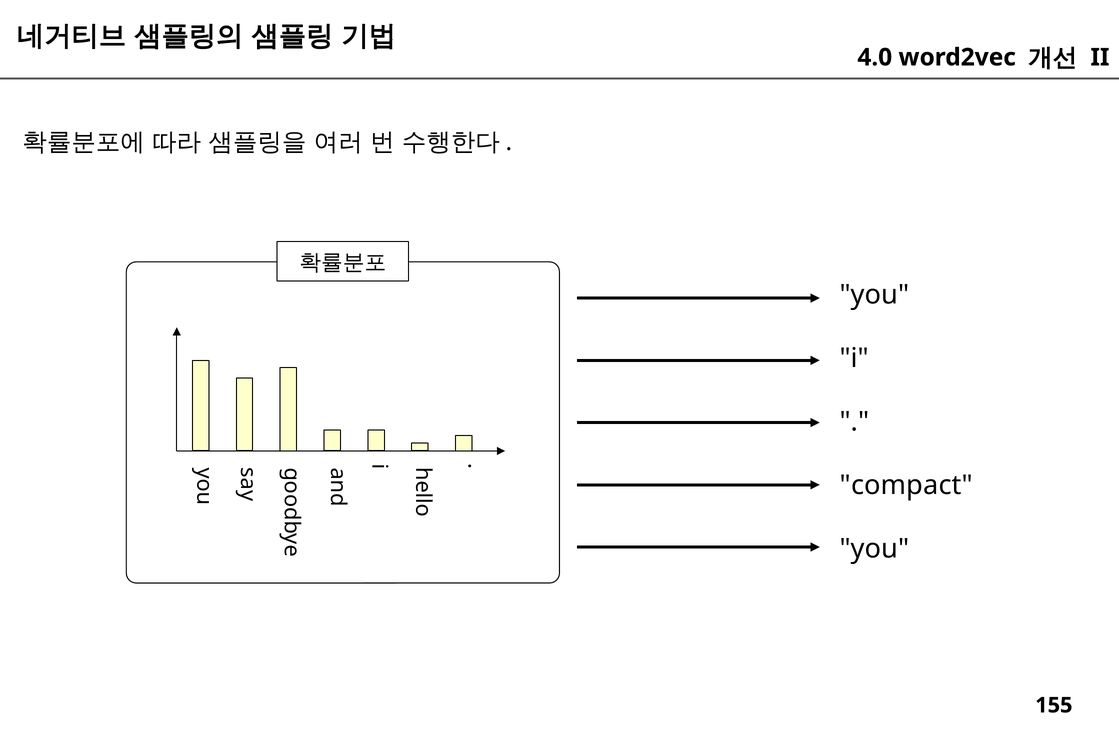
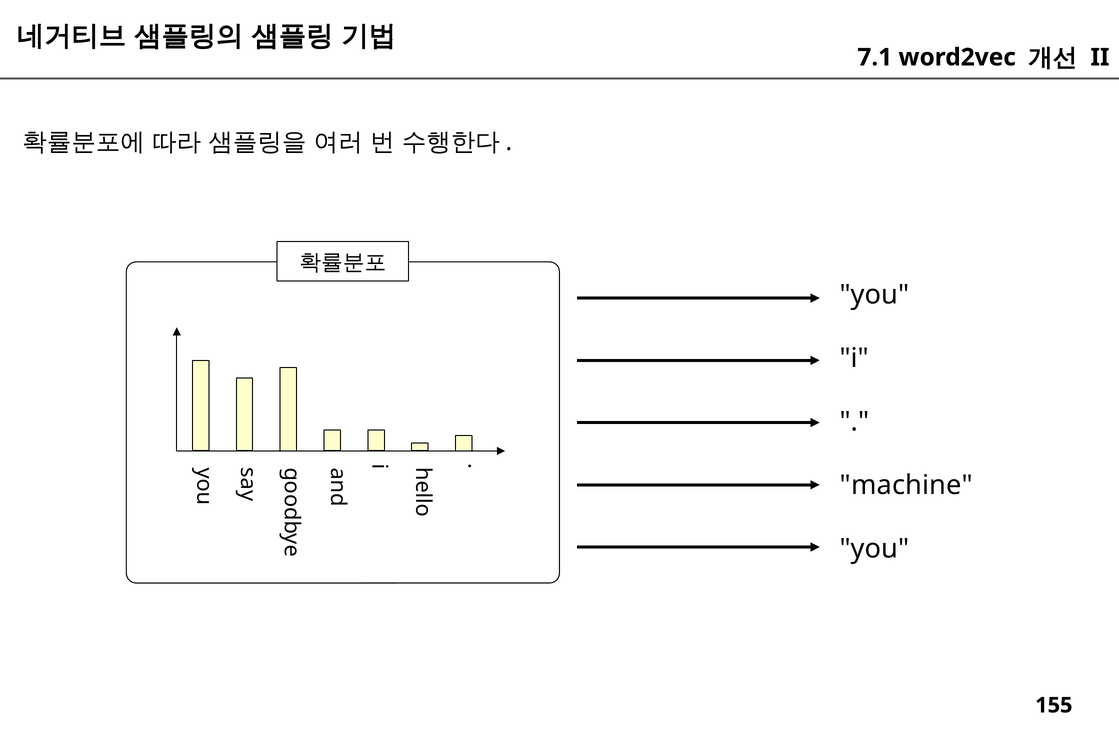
4.0: 4.0 -> 7.1
compact: compact -> machine
